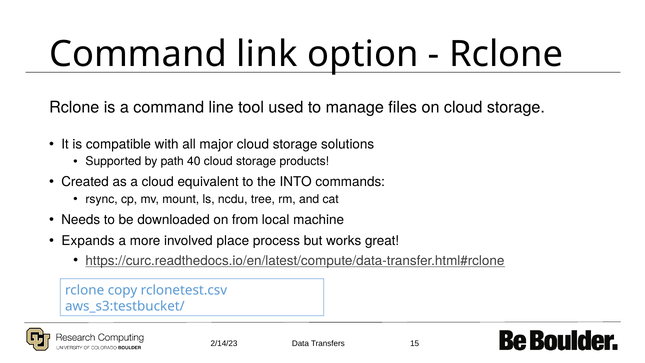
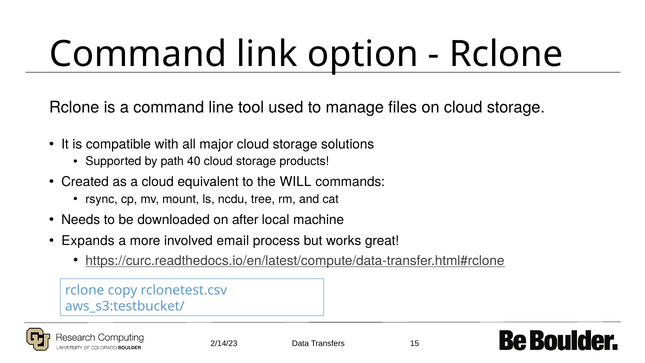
INTO: INTO -> WILL
from: from -> after
place: place -> email
